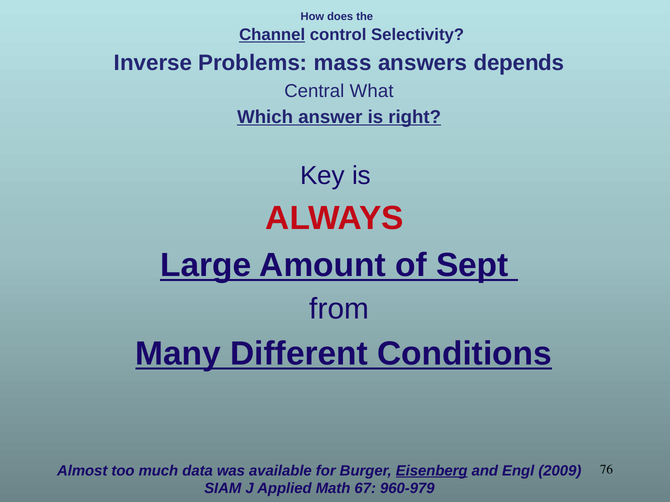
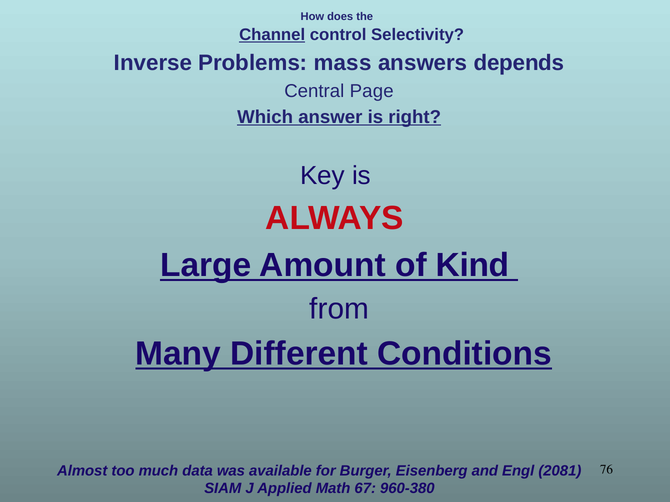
What: What -> Page
Sept: Sept -> Kind
Eisenberg underline: present -> none
2009: 2009 -> 2081
960-979: 960-979 -> 960-380
